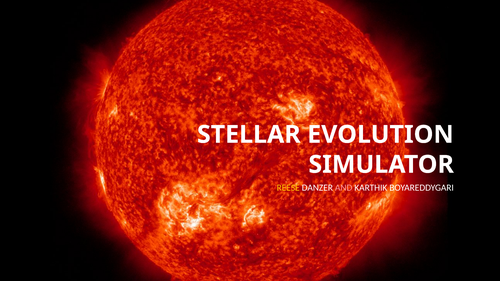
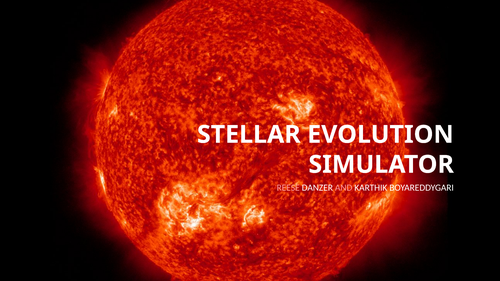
REESE colour: yellow -> pink
